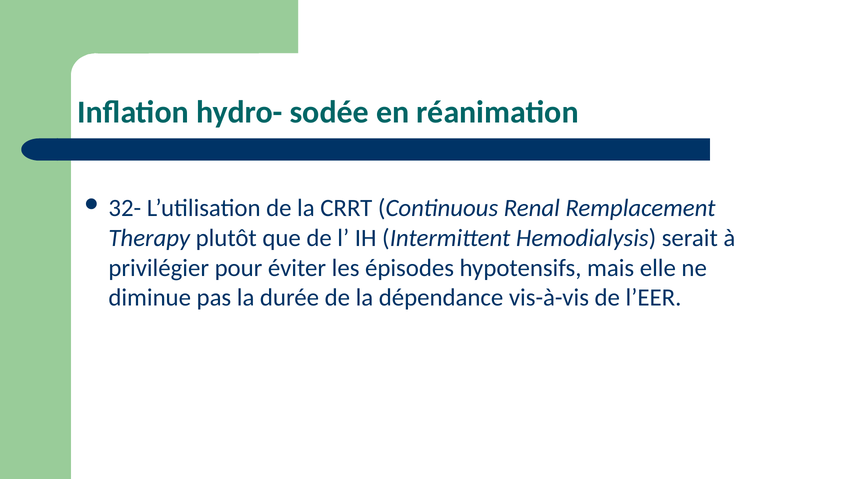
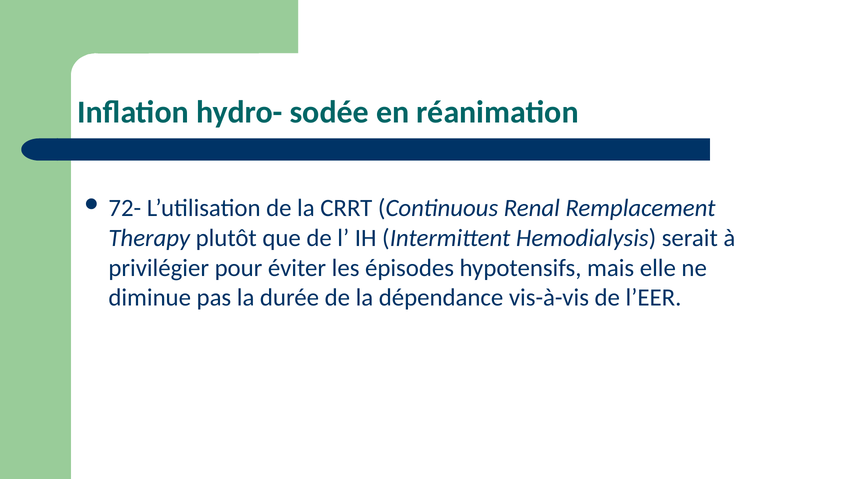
32-: 32- -> 72-
